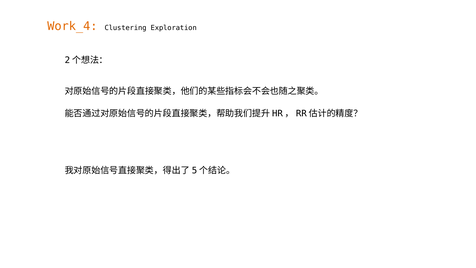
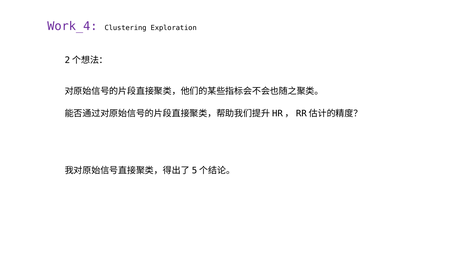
Work_4 colour: orange -> purple
